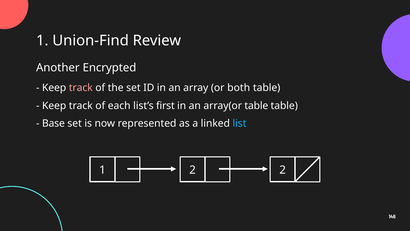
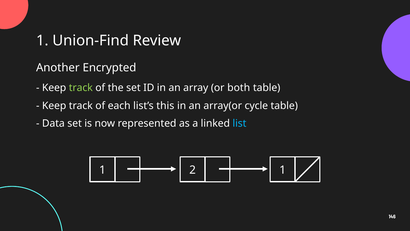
track at (81, 88) colour: pink -> light green
first: first -> this
array(or table: table -> cycle
Base: Base -> Data
2 2: 2 -> 1
